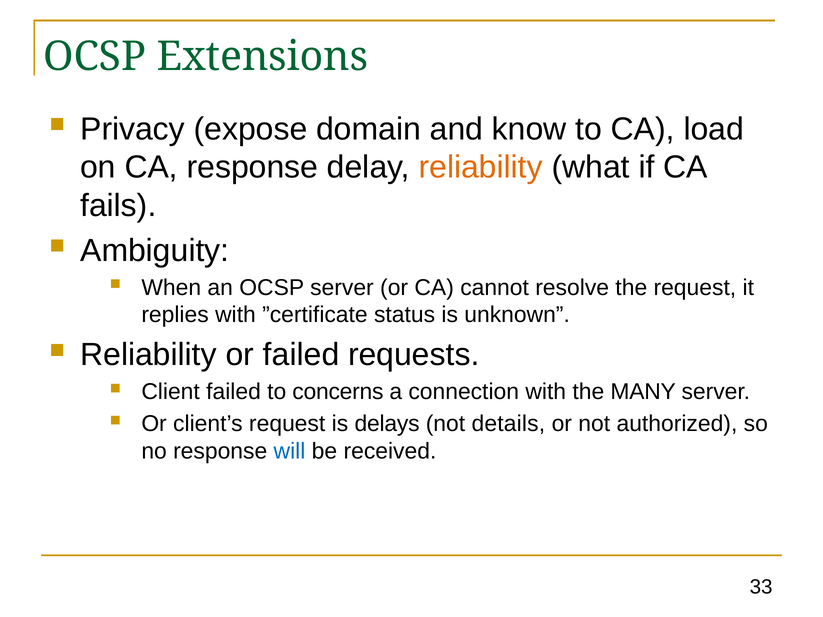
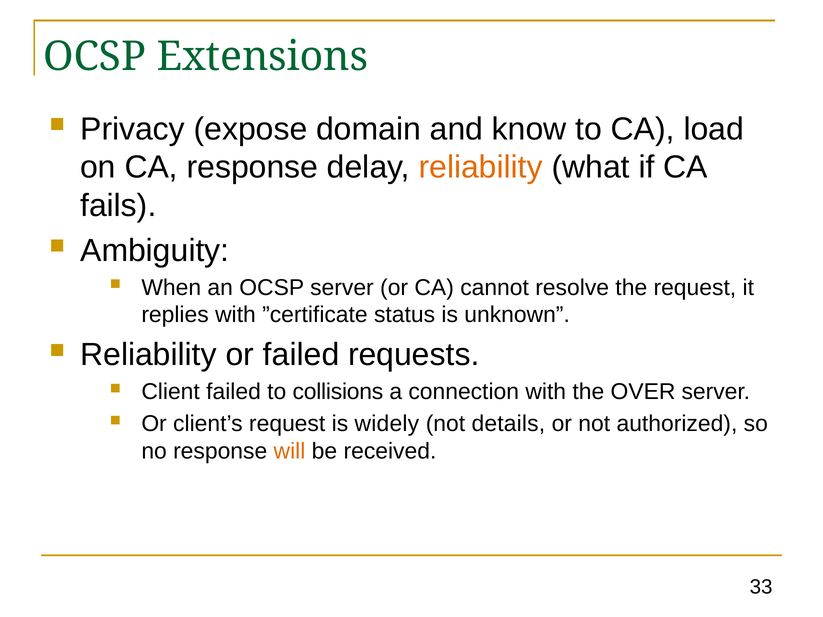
concerns: concerns -> collisions
MANY: MANY -> OVER
delays: delays -> widely
will colour: blue -> orange
